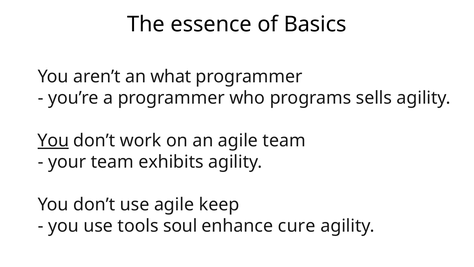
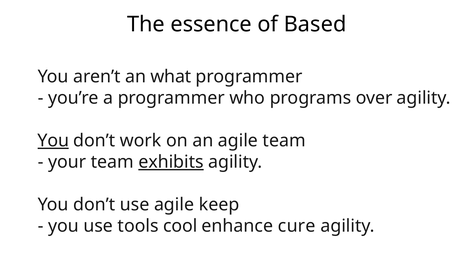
Basics: Basics -> Based
sells: sells -> over
exhibits underline: none -> present
soul: soul -> cool
